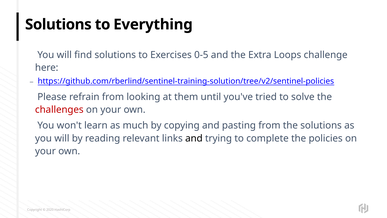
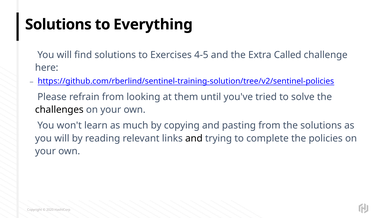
0-5: 0-5 -> 4-5
Loops: Loops -> Called
challenges colour: red -> black
